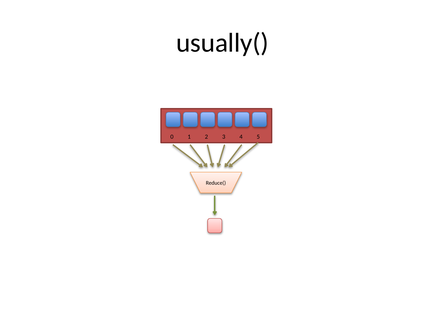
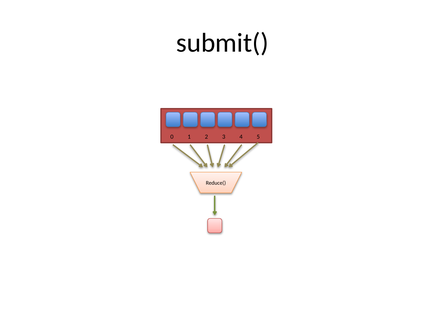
usually(: usually( -> submit(
